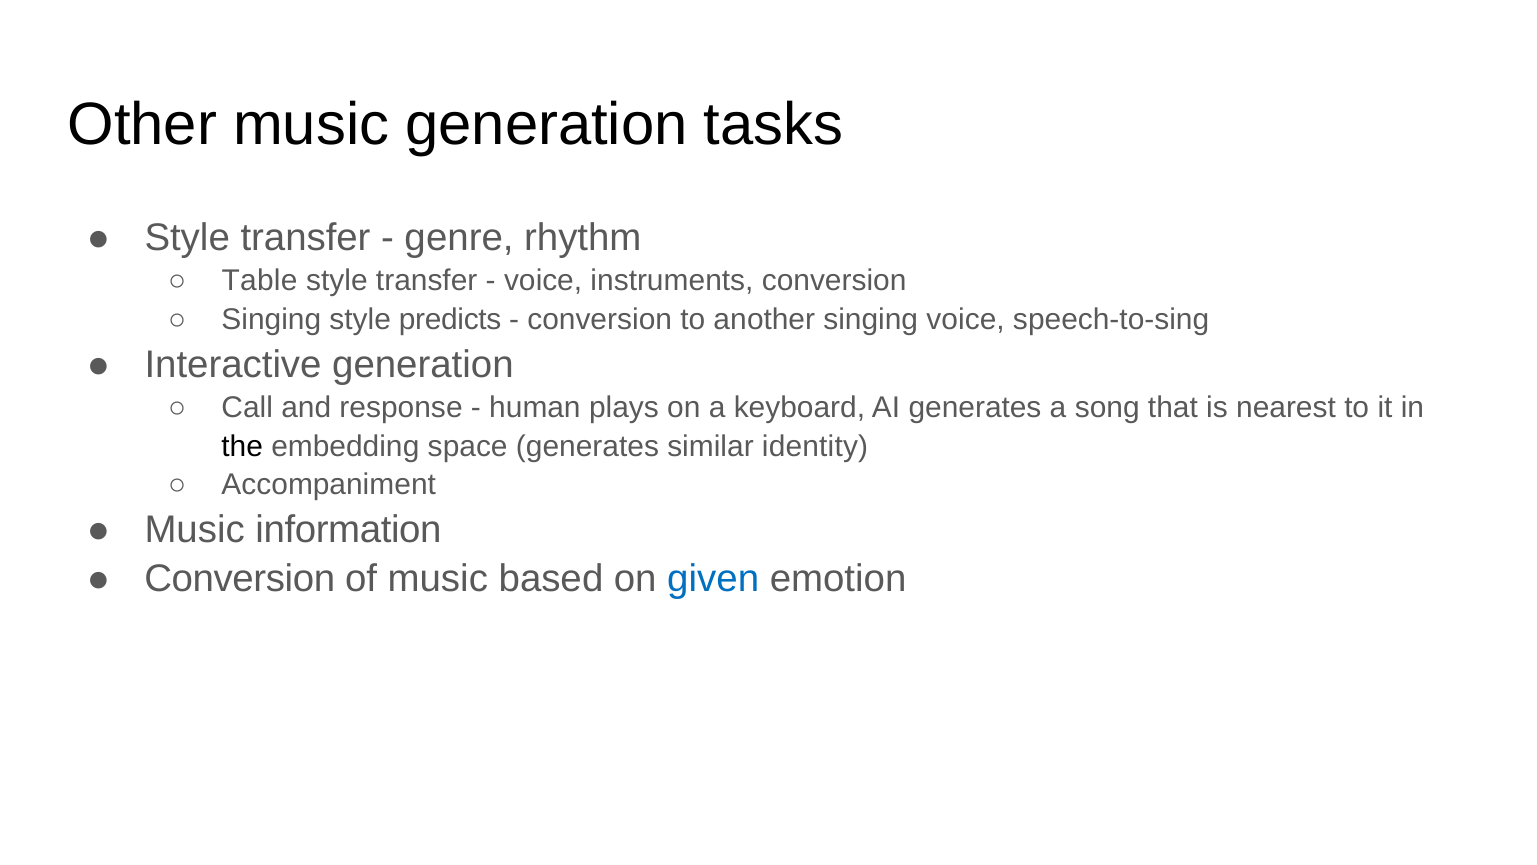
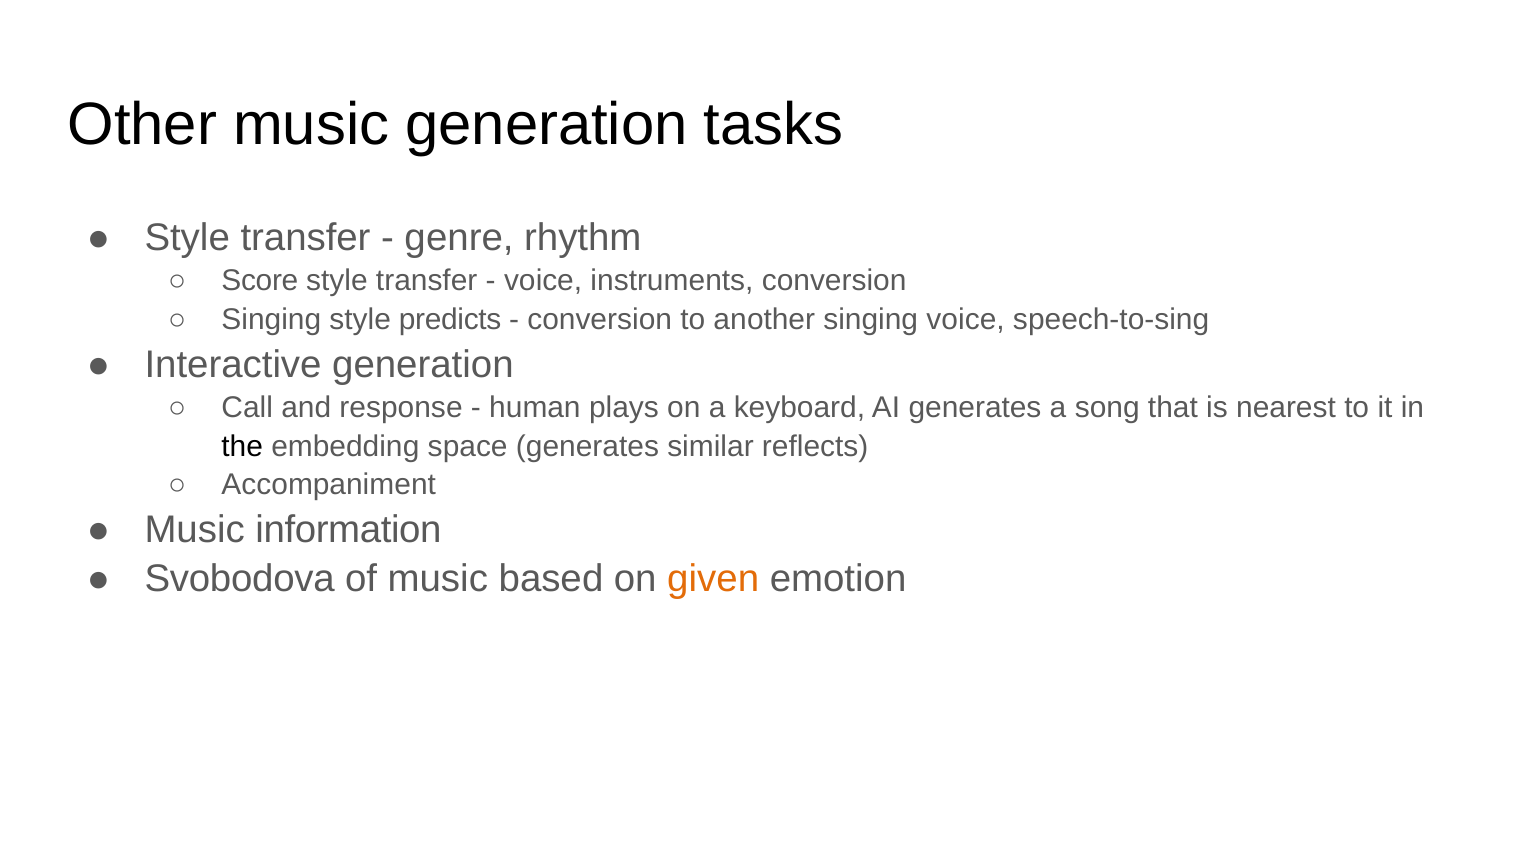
Table: Table -> Score
identity: identity -> reflects
Conversion at (240, 579): Conversion -> Svobodova
given colour: blue -> orange
